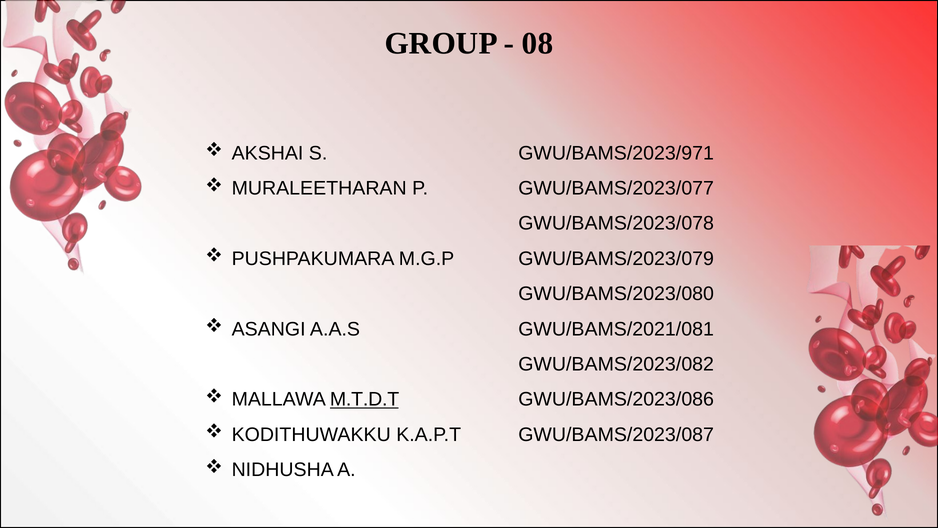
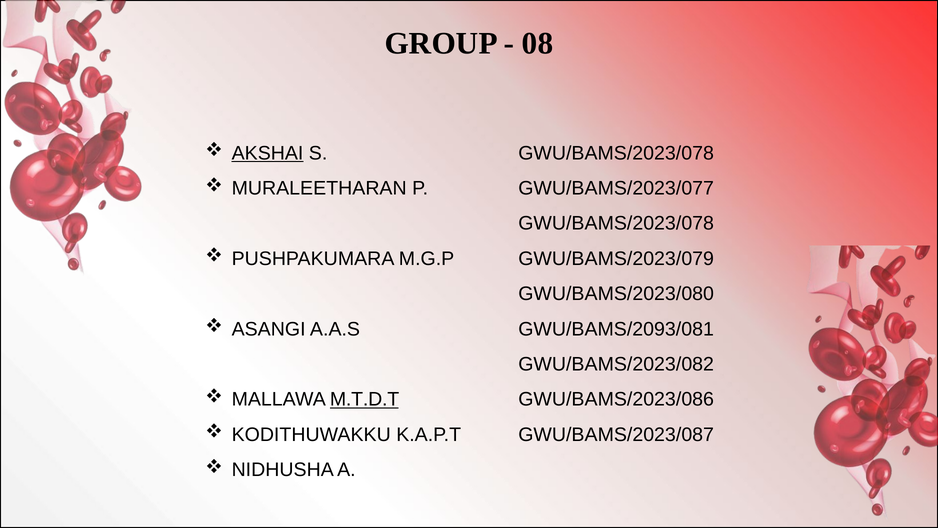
AKSHAI underline: none -> present
GWU/BAMS/2023/971 at (616, 153): GWU/BAMS/2023/971 -> GWU/BAMS/2023/078
GWU/BAMS/2021/081: GWU/BAMS/2021/081 -> GWU/BAMS/2093/081
